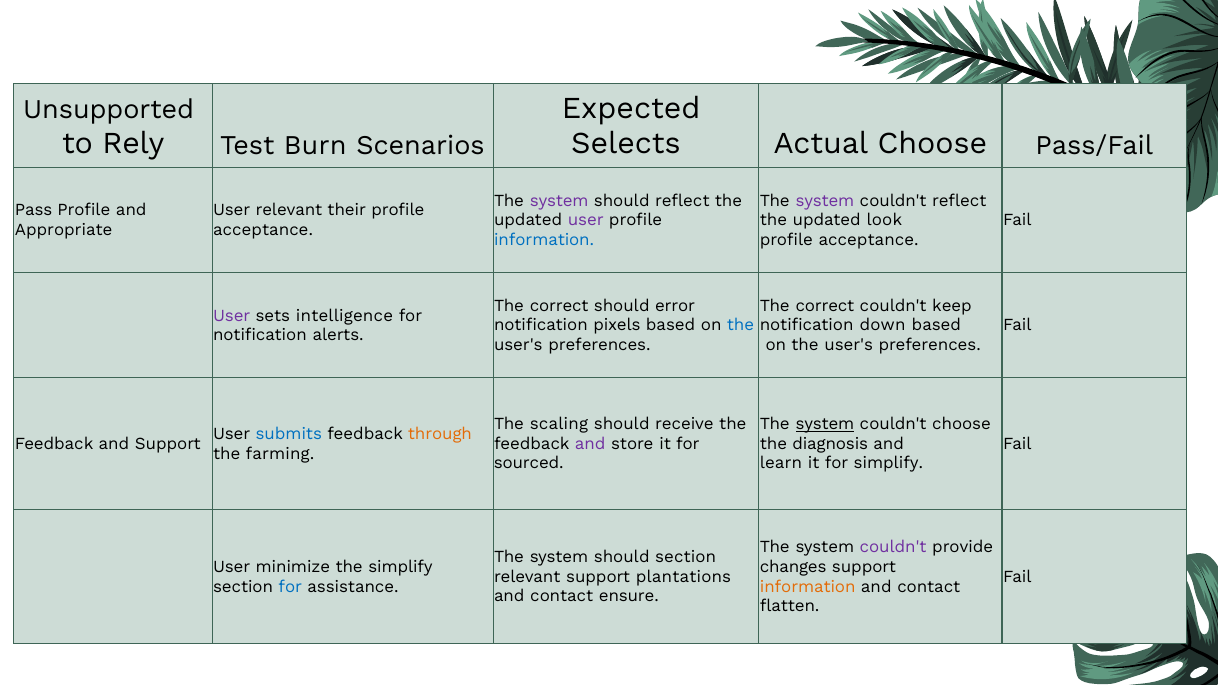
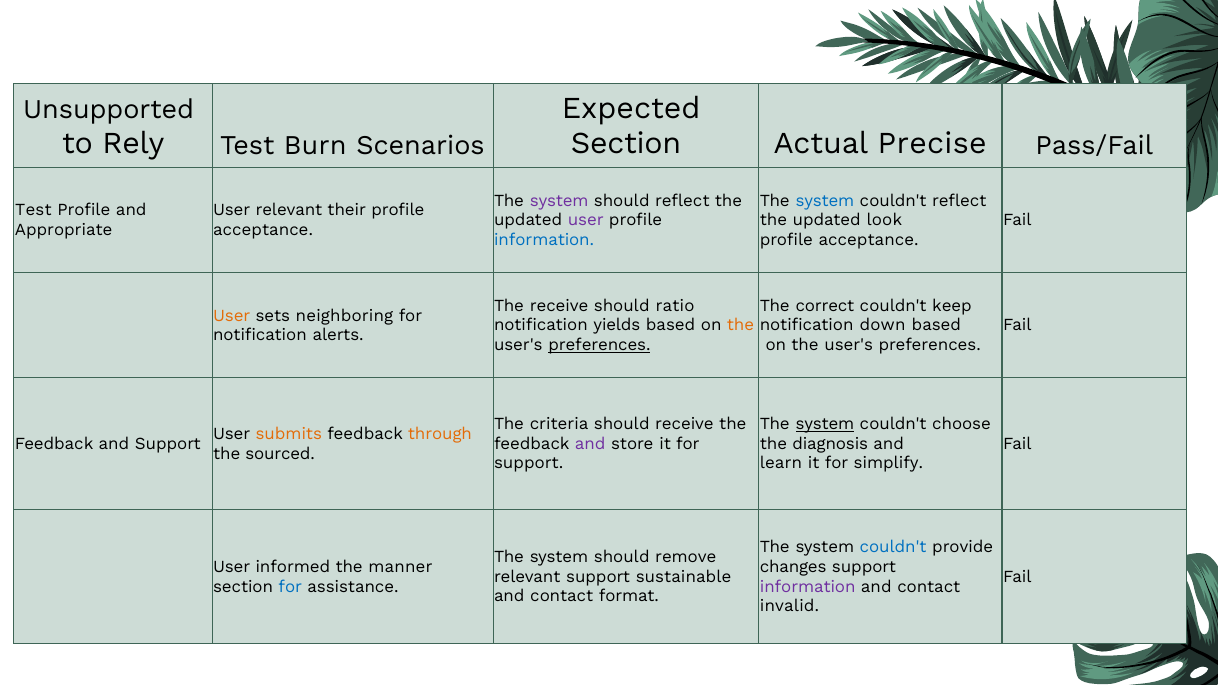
Selects at (626, 144): Selects -> Section
Actual Choose: Choose -> Precise
system at (825, 200) colour: purple -> blue
Pass at (34, 210): Pass -> Test
correct at (559, 306): correct -> receive
error: error -> ratio
User at (232, 316) colour: purple -> orange
intelligence: intelligence -> neighboring
pixels: pixels -> yields
the at (741, 325) colour: blue -> orange
preferences at (599, 345) underline: none -> present
scaling: scaling -> criteria
submits colour: blue -> orange
farming: farming -> sourced
sourced at (529, 463): sourced -> support
couldn't at (893, 547) colour: purple -> blue
should section: section -> remove
minimize: minimize -> informed
the simplify: simplify -> manner
plantations: plantations -> sustainable
information at (808, 587) colour: orange -> purple
ensure: ensure -> format
flatten: flatten -> invalid
